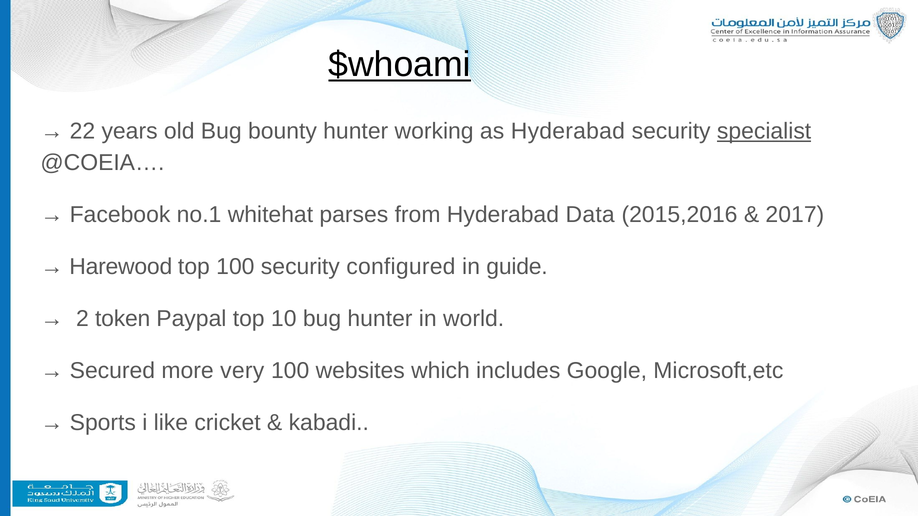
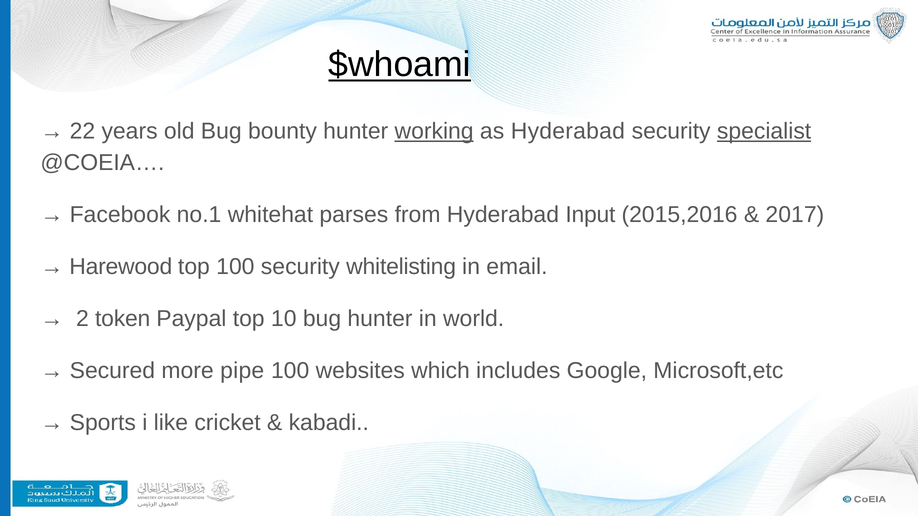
working underline: none -> present
Data: Data -> Input
configured: configured -> whitelisting
guide: guide -> email
very: very -> pipe
